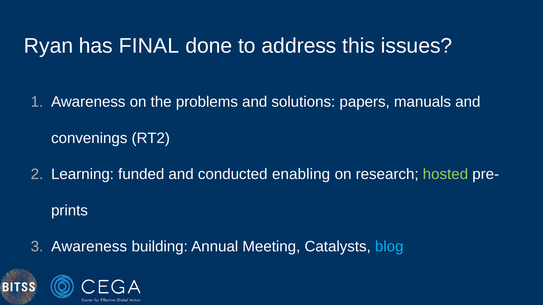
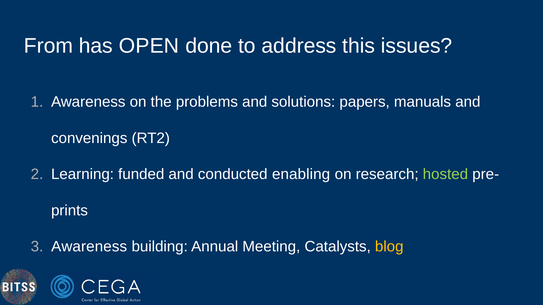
Ryan: Ryan -> From
FINAL: FINAL -> OPEN
blog colour: light blue -> yellow
